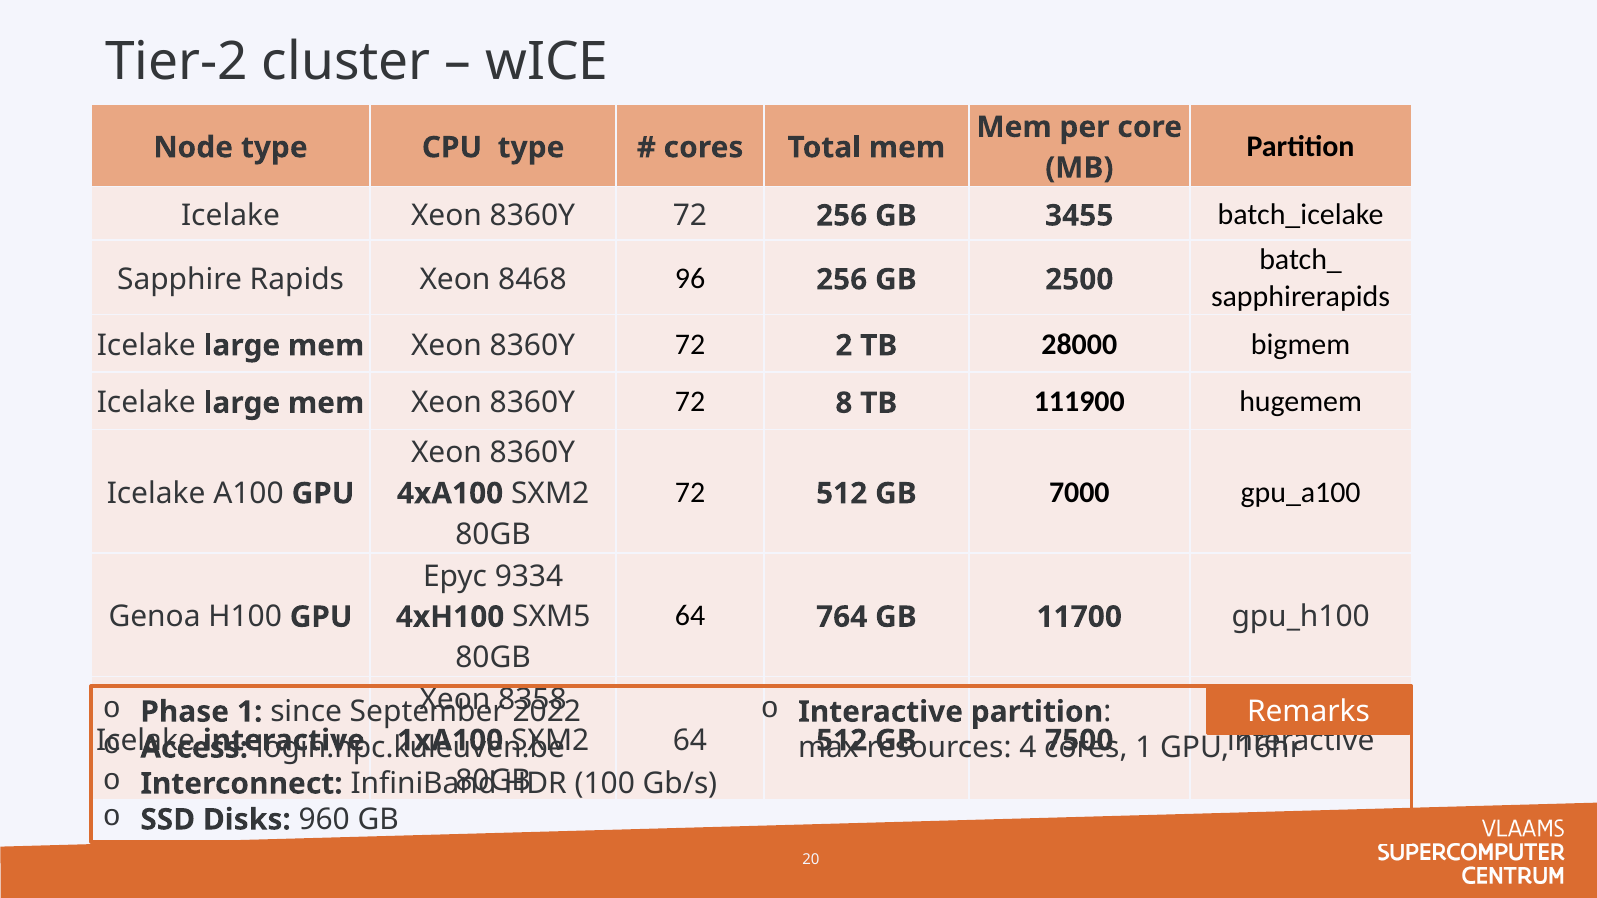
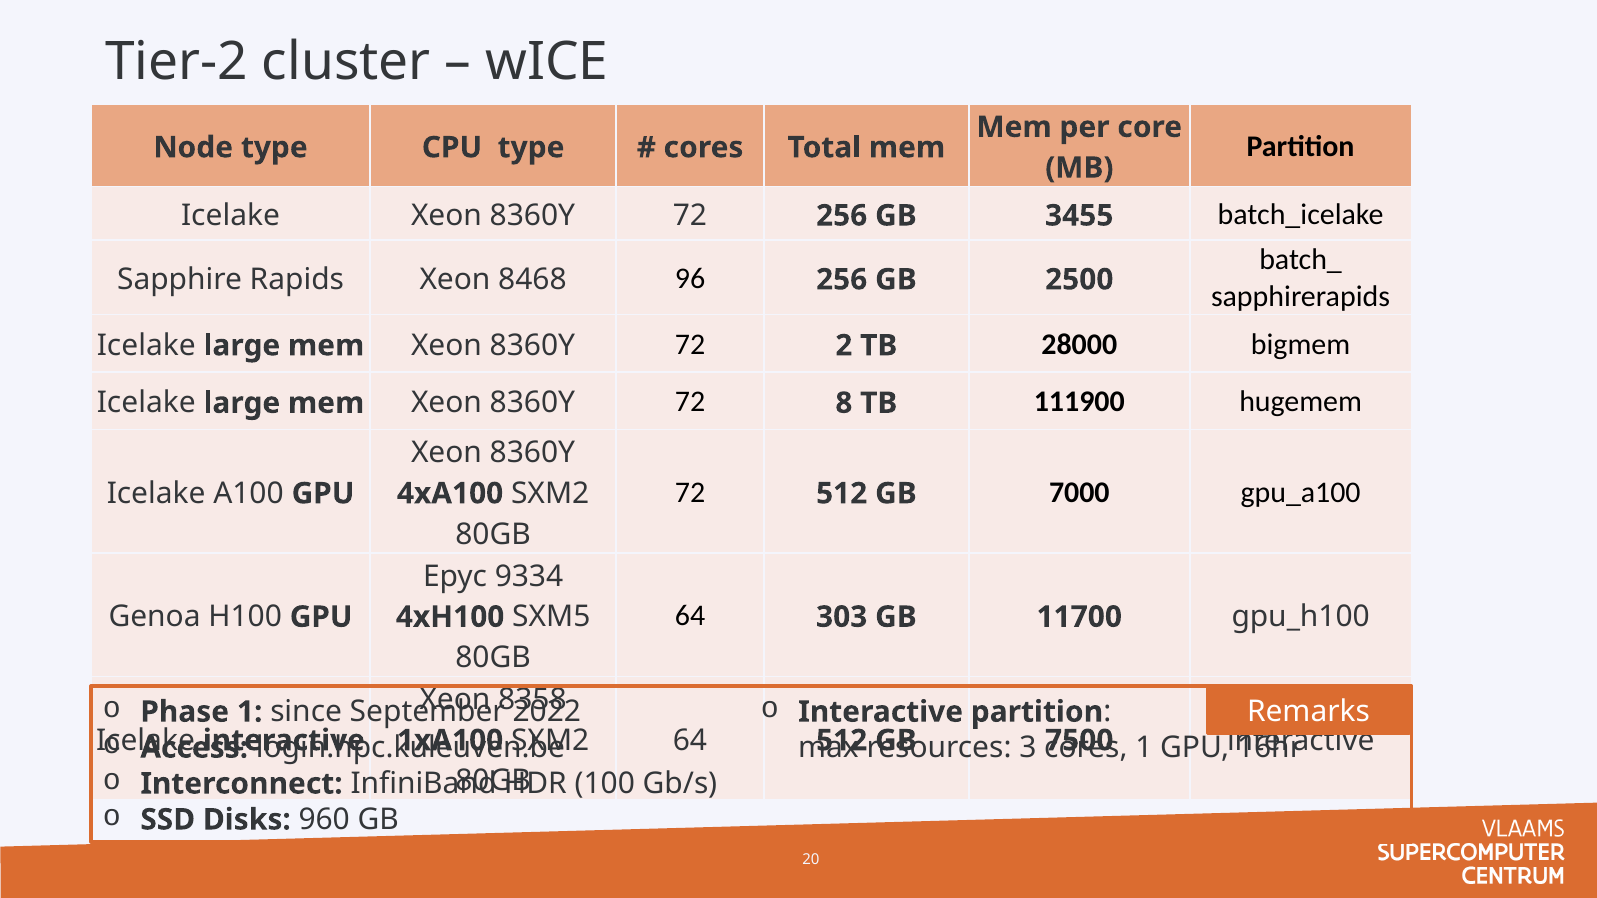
764: 764 -> 303
4: 4 -> 3
